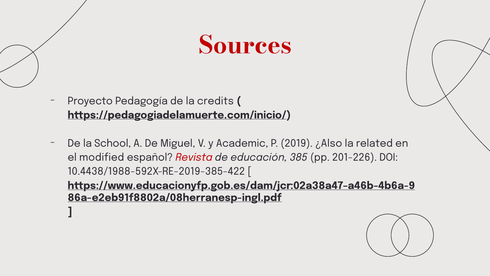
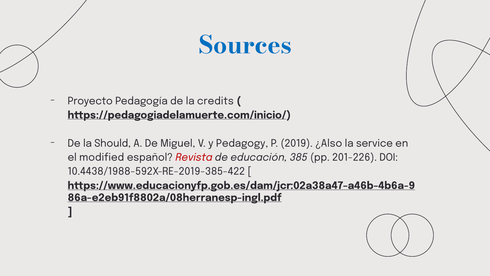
Sources colour: red -> blue
School: School -> Should
Academic: Academic -> Pedagogy
related: related -> service
